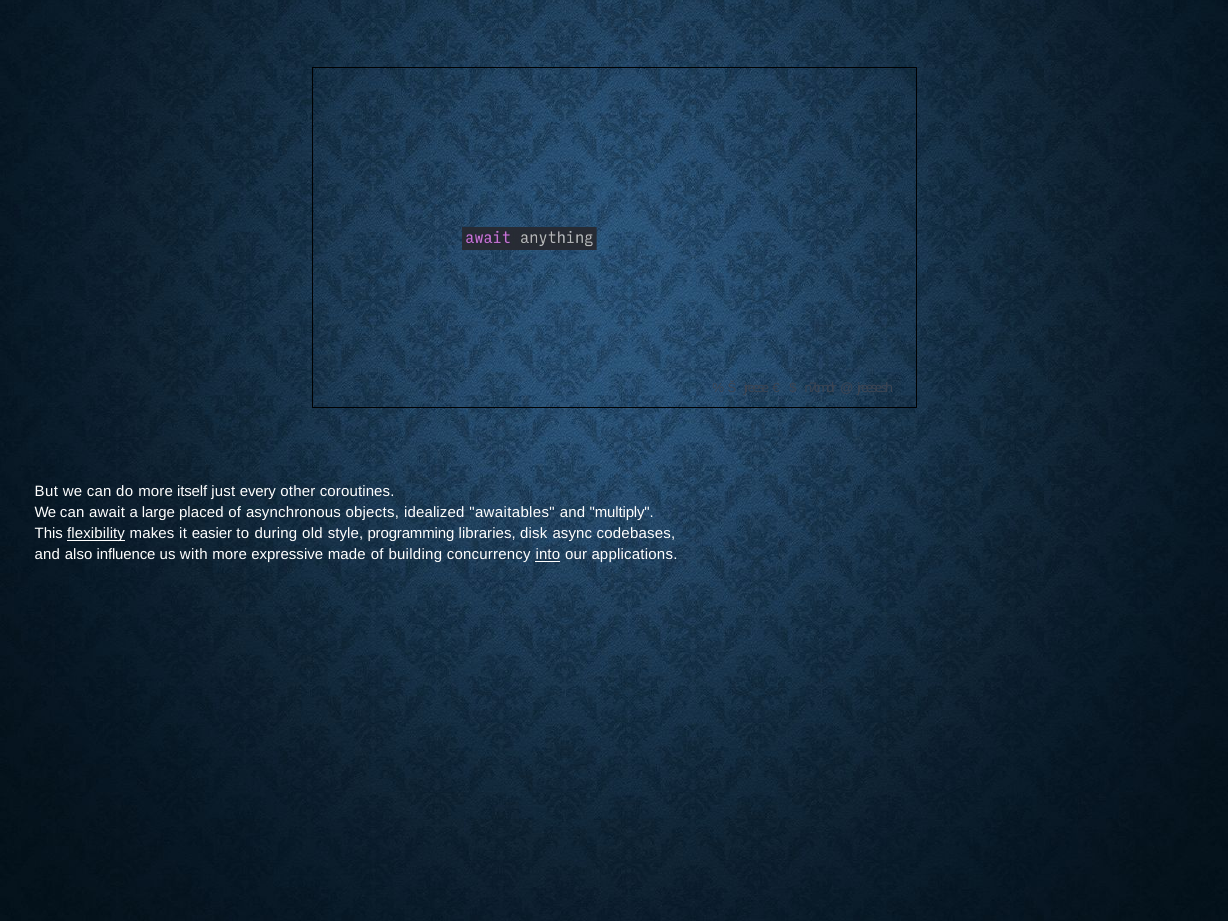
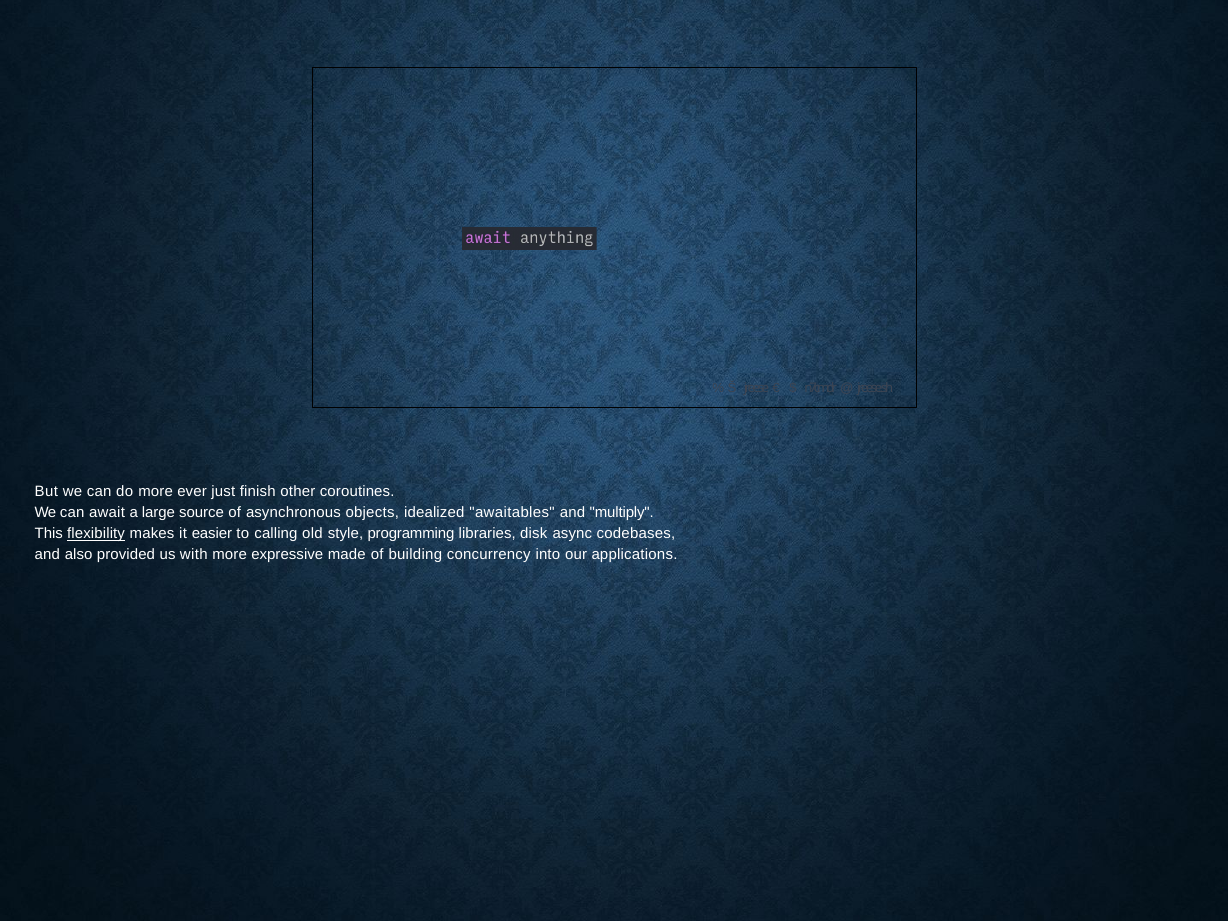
itself: itself -> ever
every: every -> finish
placed: placed -> source
during: during -> calling
influence: influence -> provided
into underline: present -> none
